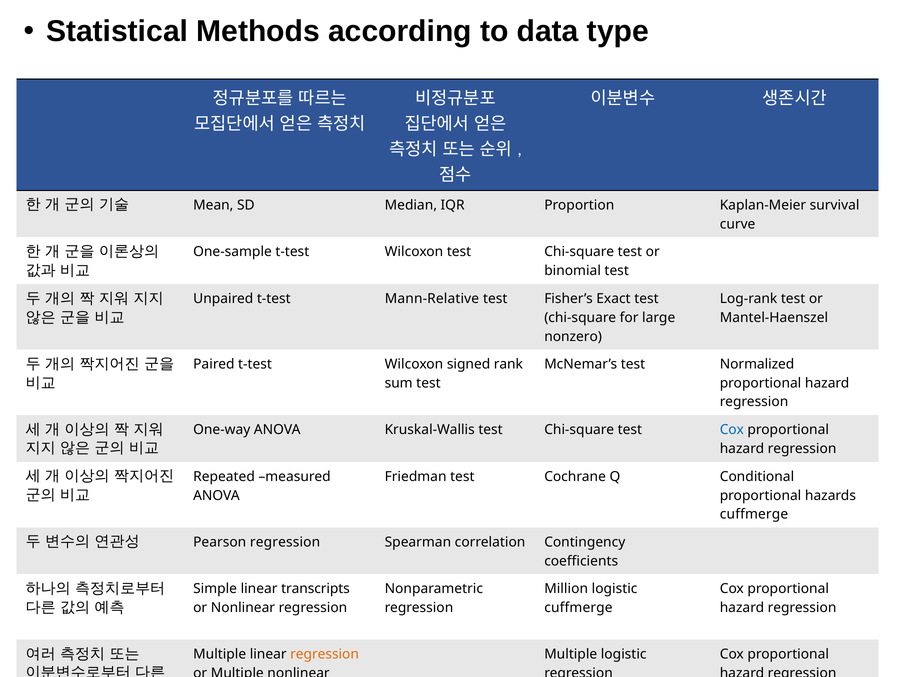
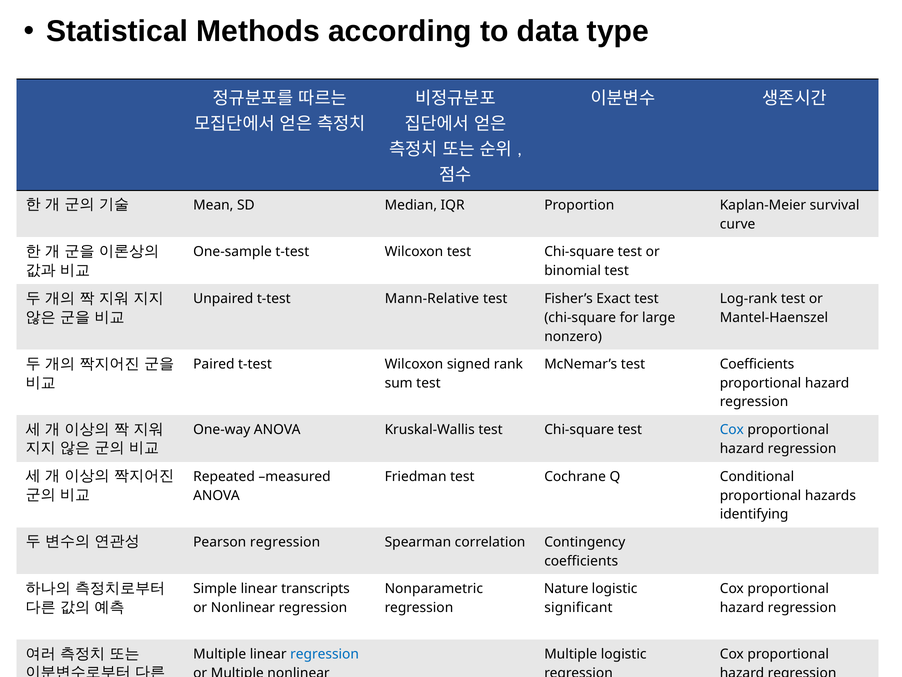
test Normalized: Normalized -> Coefficients
cuffmerge at (754, 514): cuffmerge -> identifying
Million: Million -> Nature
cuffmerge at (578, 607): cuffmerge -> significant
regression at (325, 654) colour: orange -> blue
